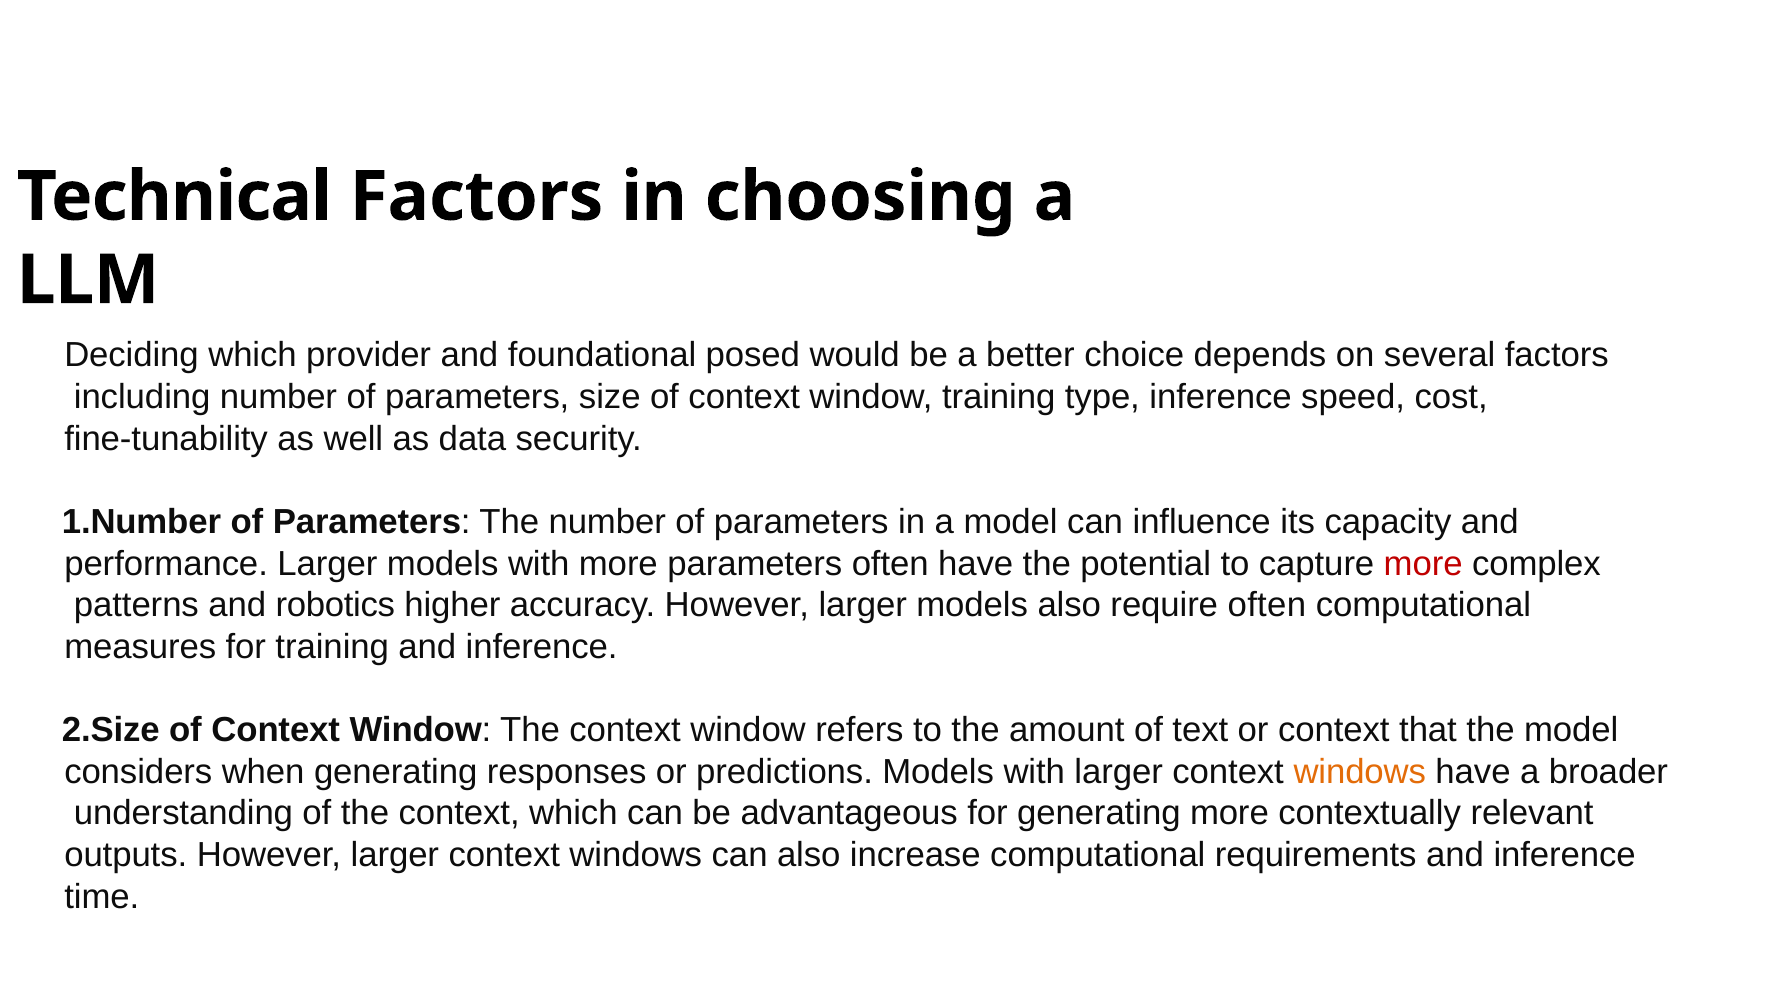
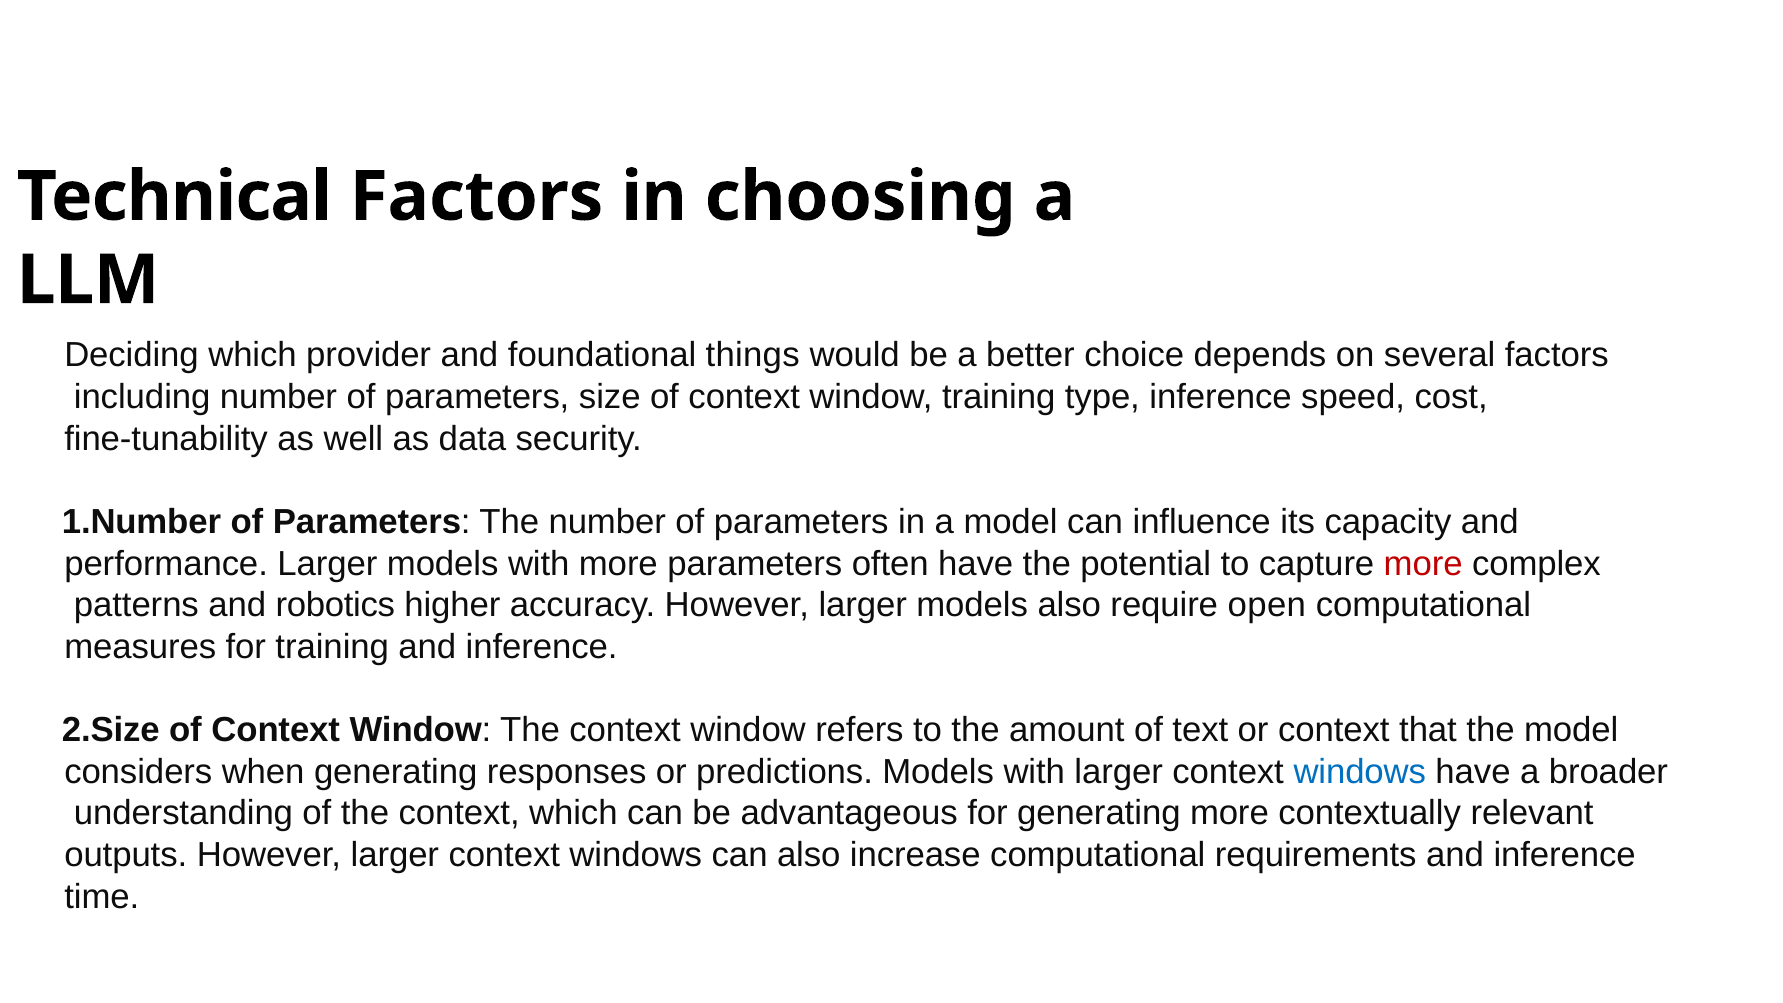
posed: posed -> things
require often: often -> open
windows at (1360, 772) colour: orange -> blue
